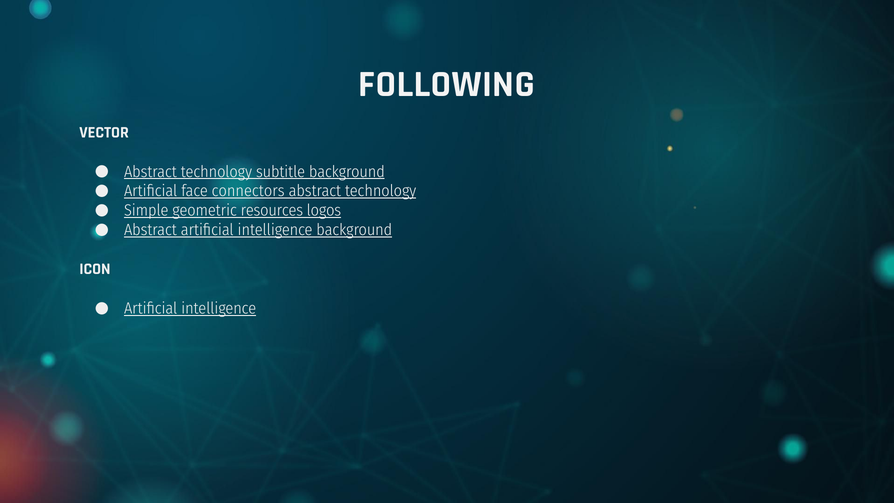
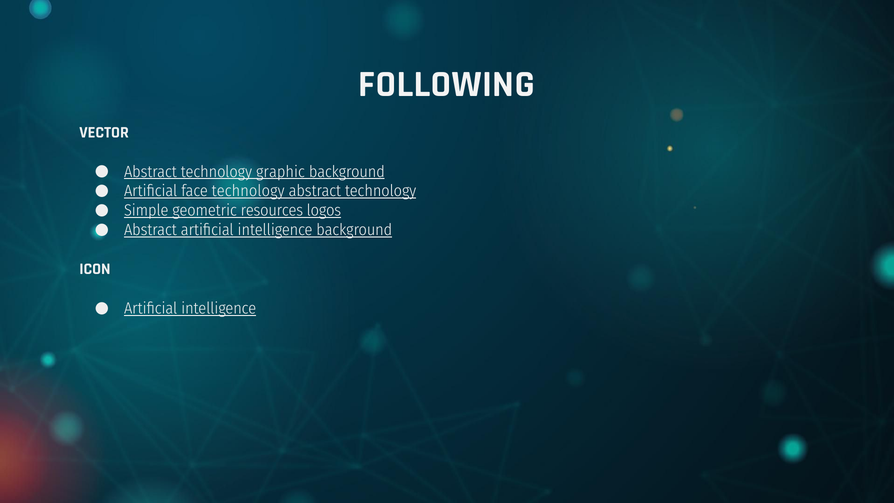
subtitle: subtitle -> graphic
face connectors: connectors -> technology
